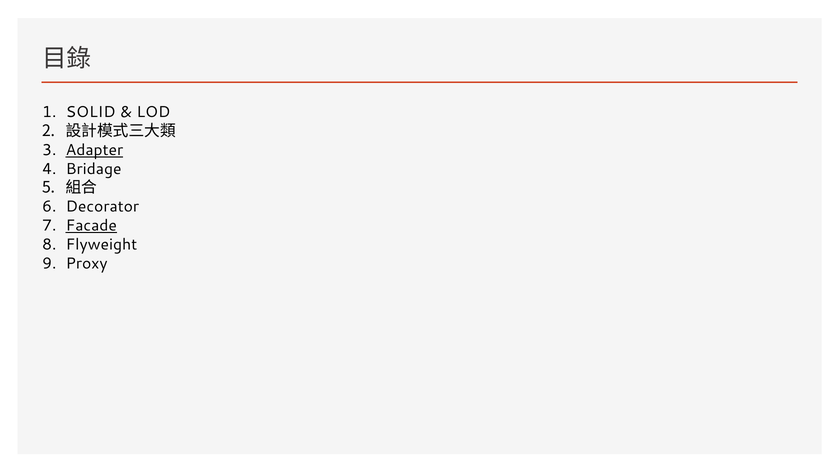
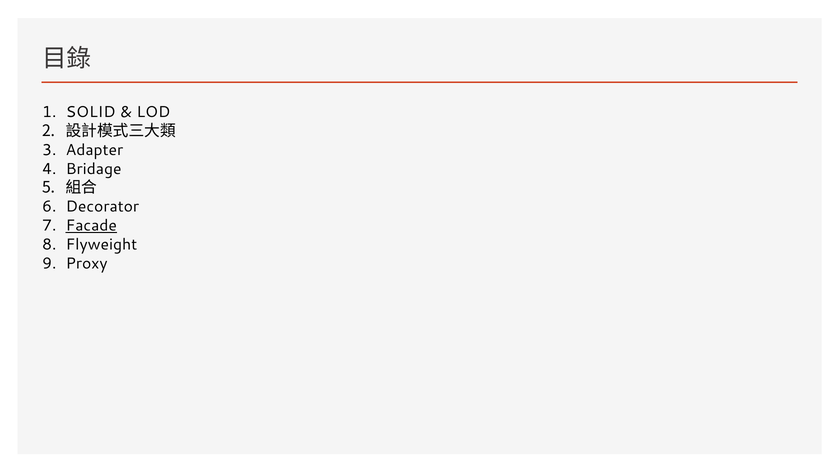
Adapter underline: present -> none
